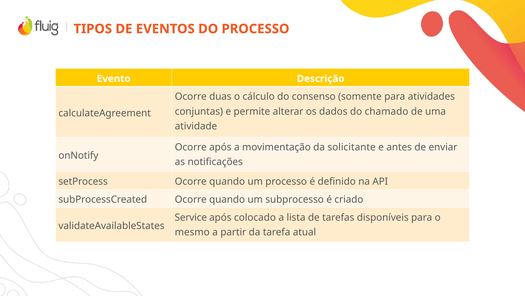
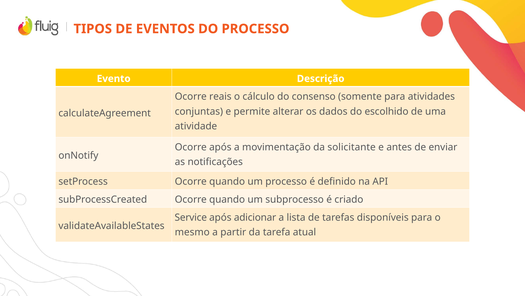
duas: duas -> reais
chamado: chamado -> escolhido
colocado: colocado -> adicionar
